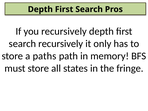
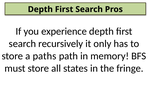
you recursively: recursively -> experience
